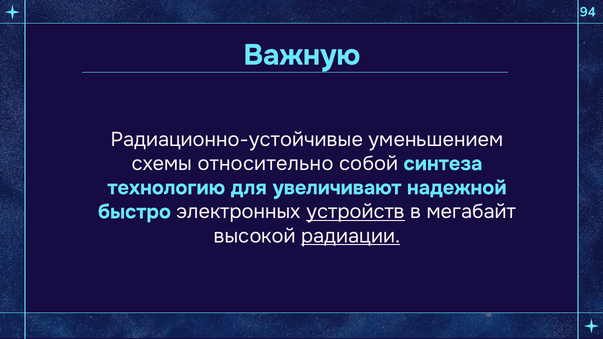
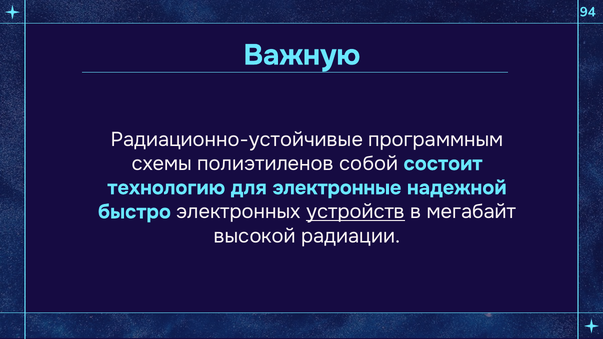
уменьшением: уменьшением -> программным
относительно: относительно -> полиэтиленов
синтеза: синтеза -> состоит
увеличивают: увеличивают -> электронные
радиации underline: present -> none
